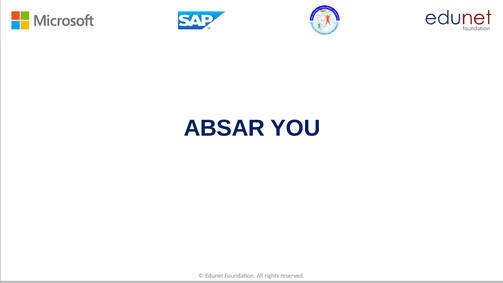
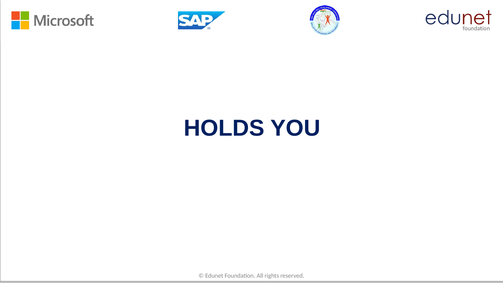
ABSAR: ABSAR -> HOLDS
